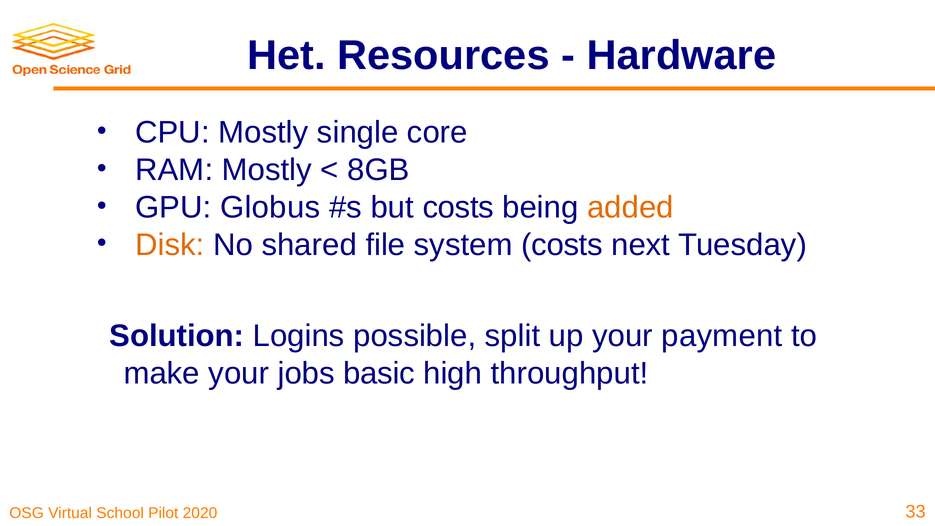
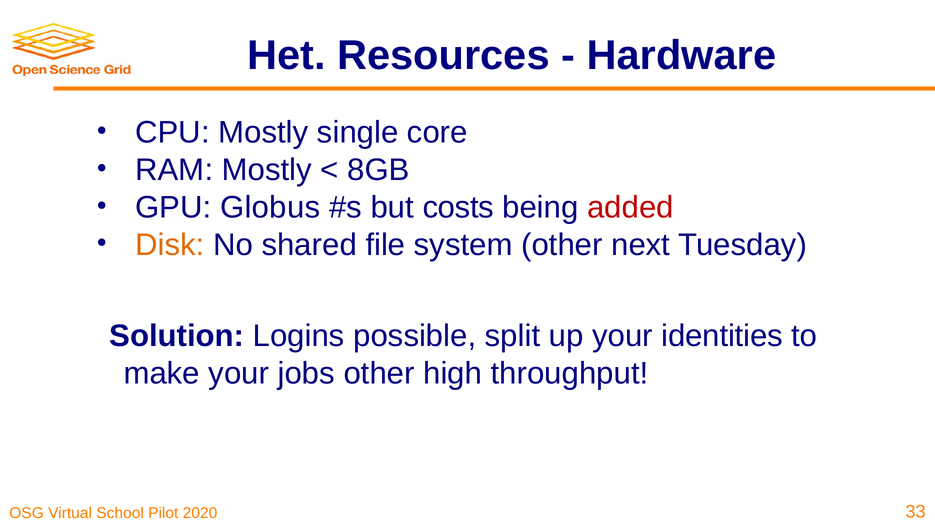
added colour: orange -> red
system costs: costs -> other
payment: payment -> identities
jobs basic: basic -> other
